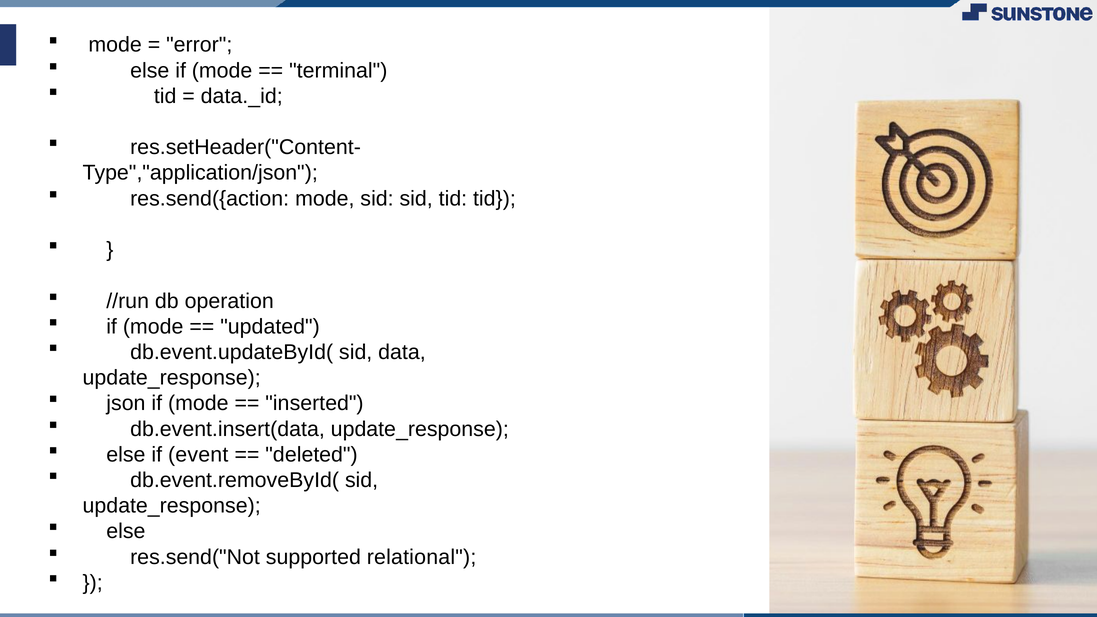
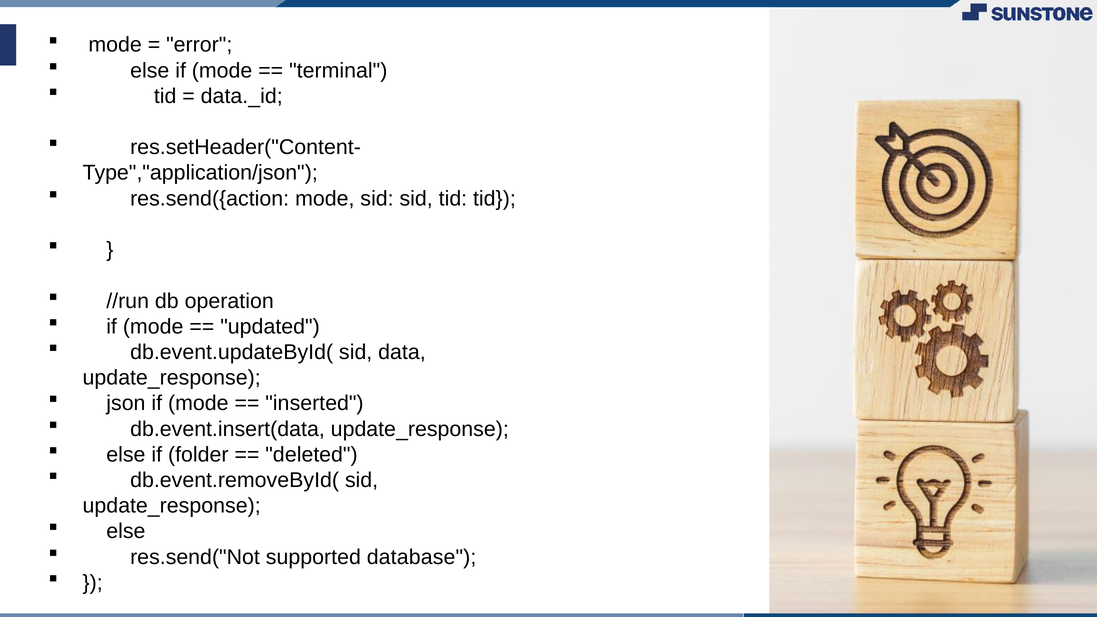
event: event -> folder
relational: relational -> database
